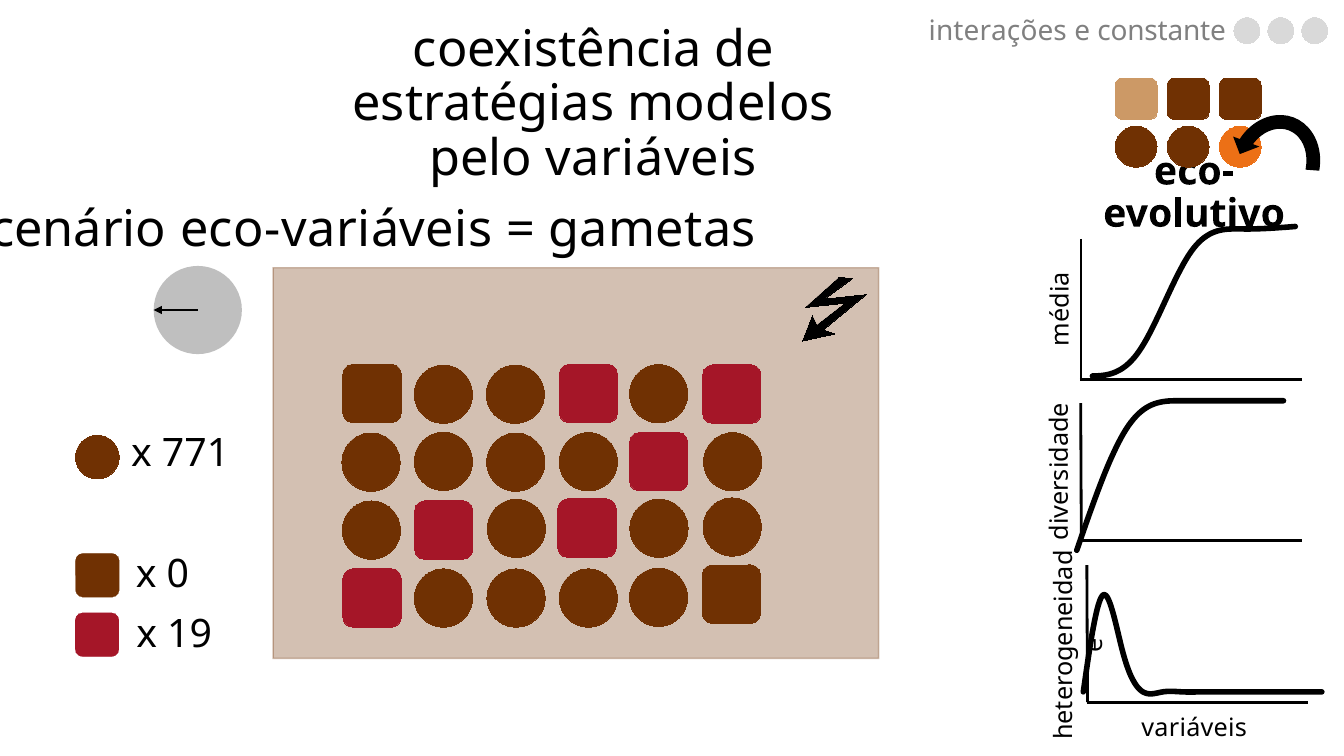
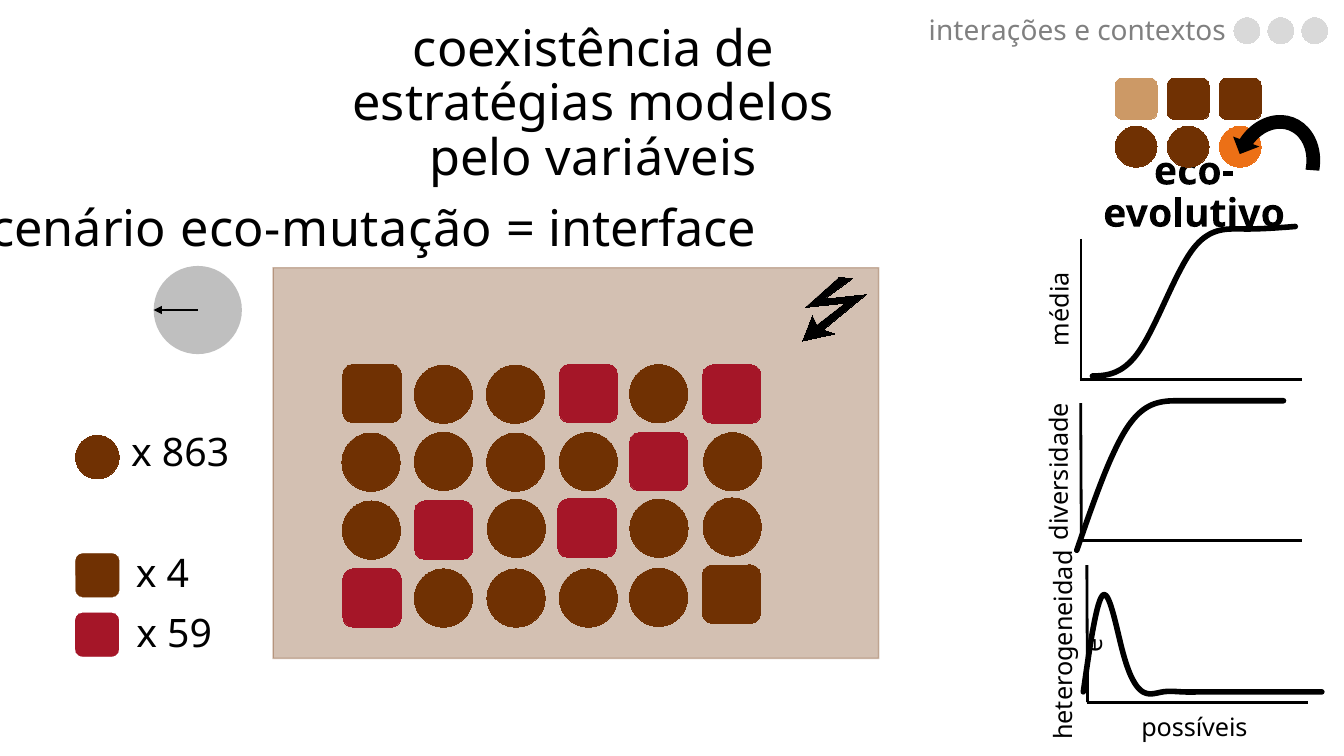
constante: constante -> contextos
eco-variáveis: eco-variáveis -> eco-mutação
gametas: gametas -> interface
771: 771 -> 863
0: 0 -> 4
19: 19 -> 59
variáveis at (1194, 728): variáveis -> possíveis
